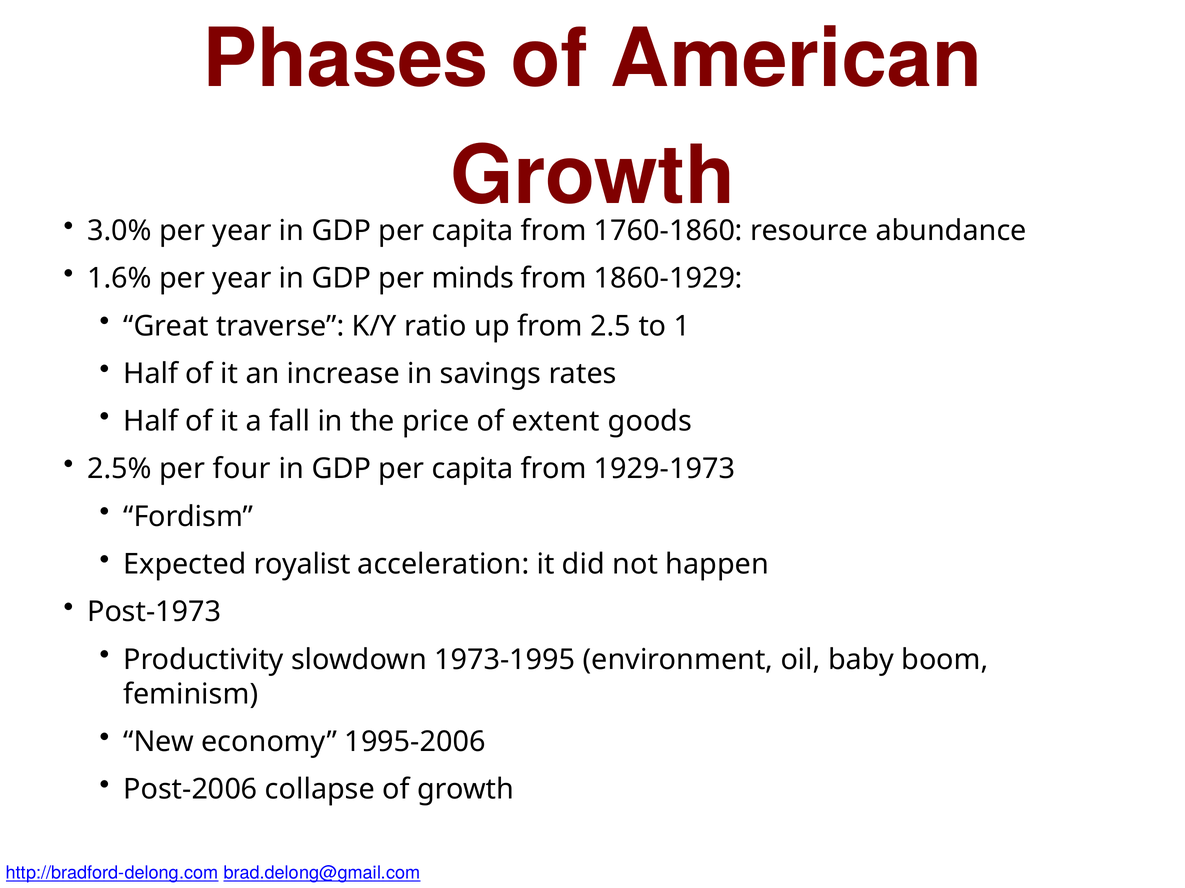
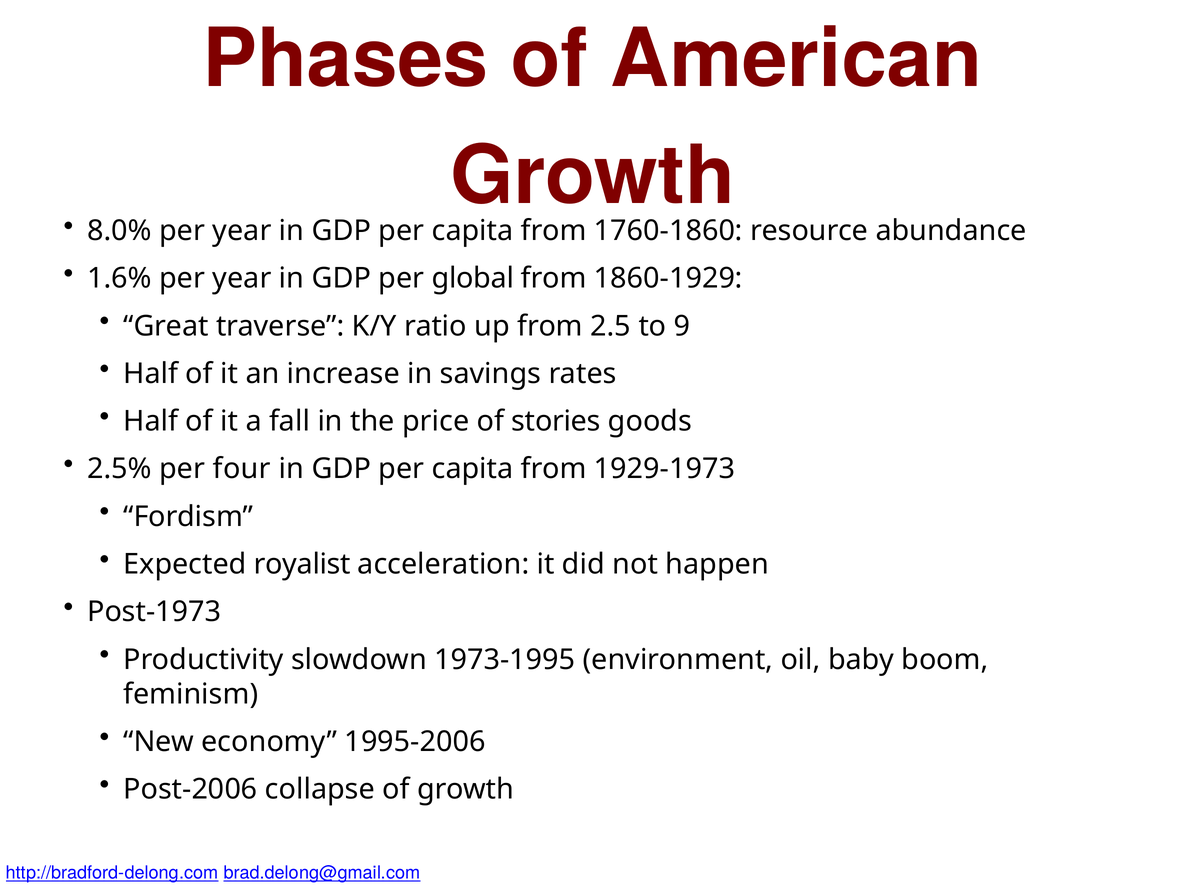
3.0%: 3.0% -> 8.0%
minds: minds -> global
1: 1 -> 9
extent: extent -> stories
